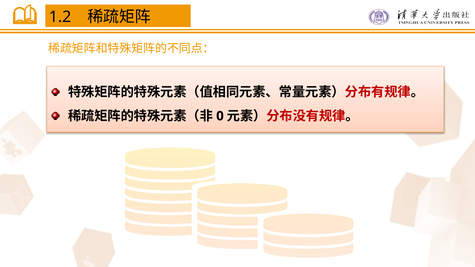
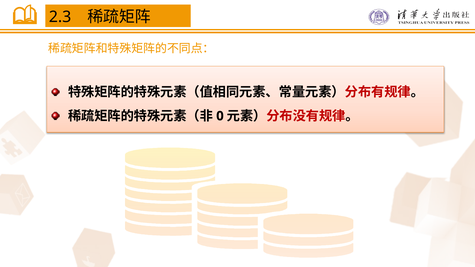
1.2: 1.2 -> 2.3
